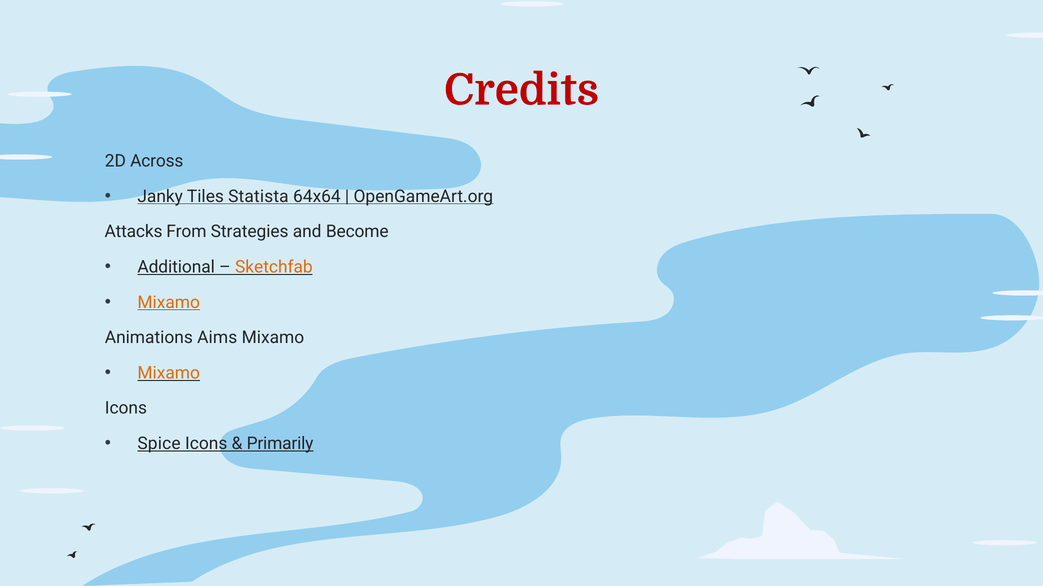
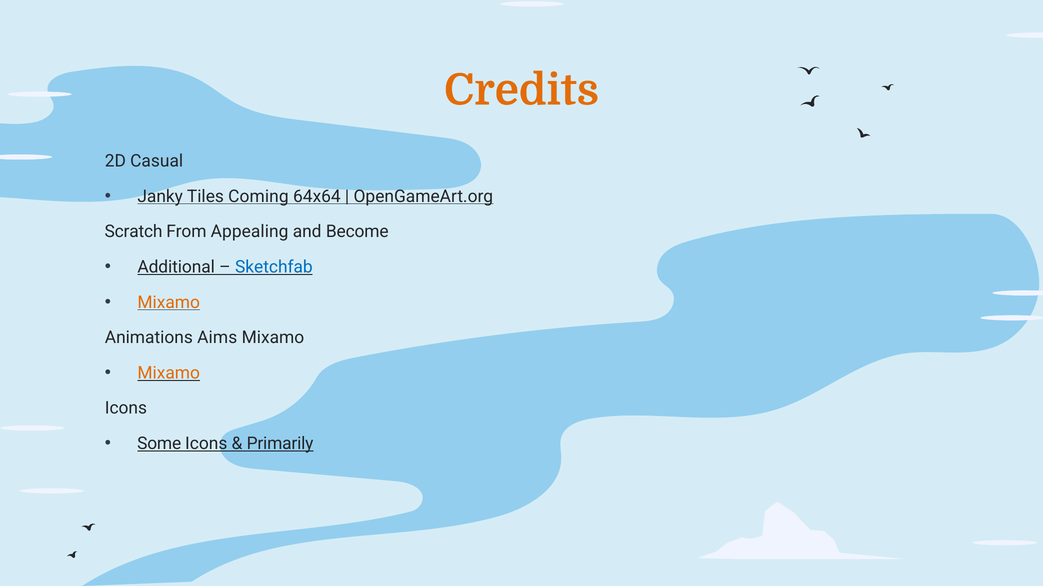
Credits colour: red -> orange
Across: Across -> Casual
Statista: Statista -> Coming
Attacks: Attacks -> Scratch
Strategies: Strategies -> Appealing
Sketchfab colour: orange -> blue
Spice: Spice -> Some
